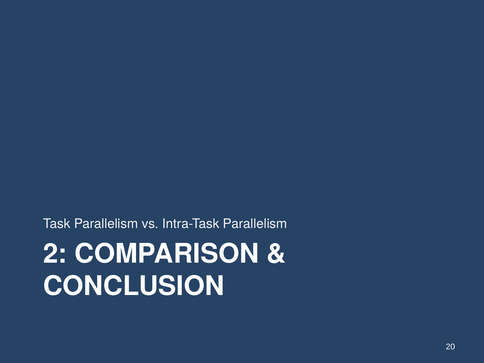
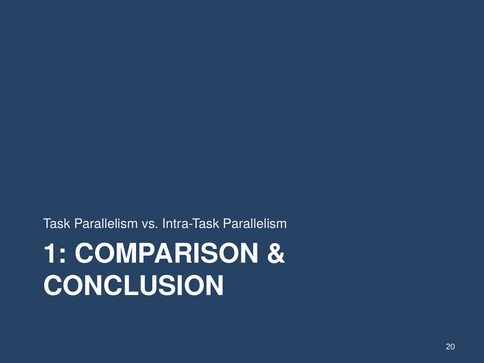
2: 2 -> 1
